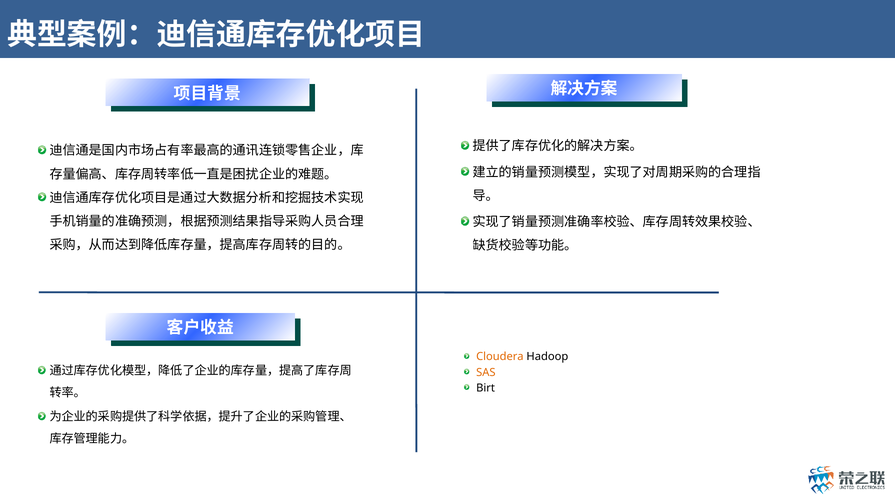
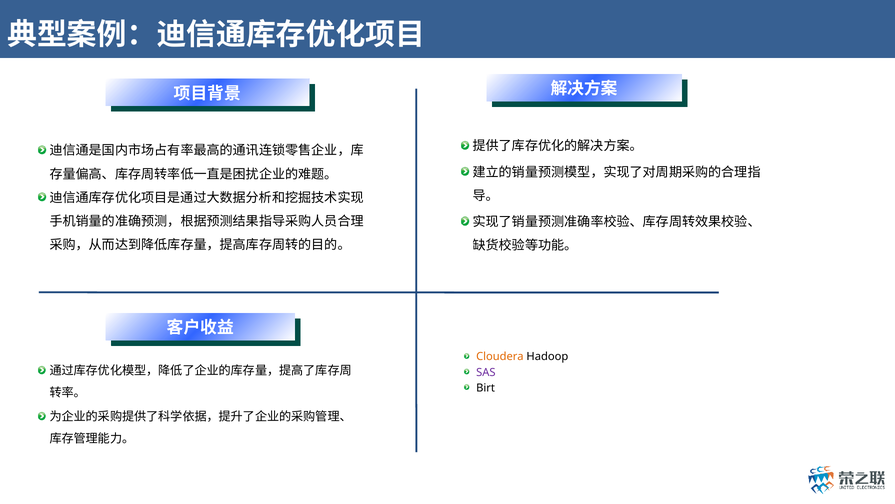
SAS colour: orange -> purple
